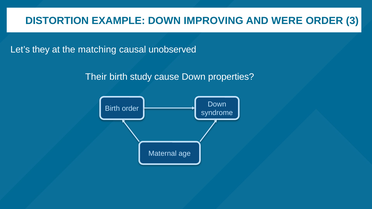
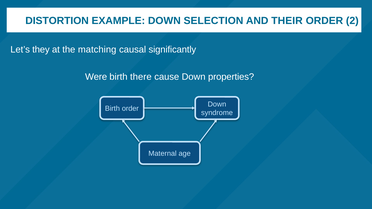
IMPROVING: IMPROVING -> SELECTION
WERE: WERE -> THEIR
3: 3 -> 2
unobserved: unobserved -> significantly
Their: Their -> Were
study: study -> there
